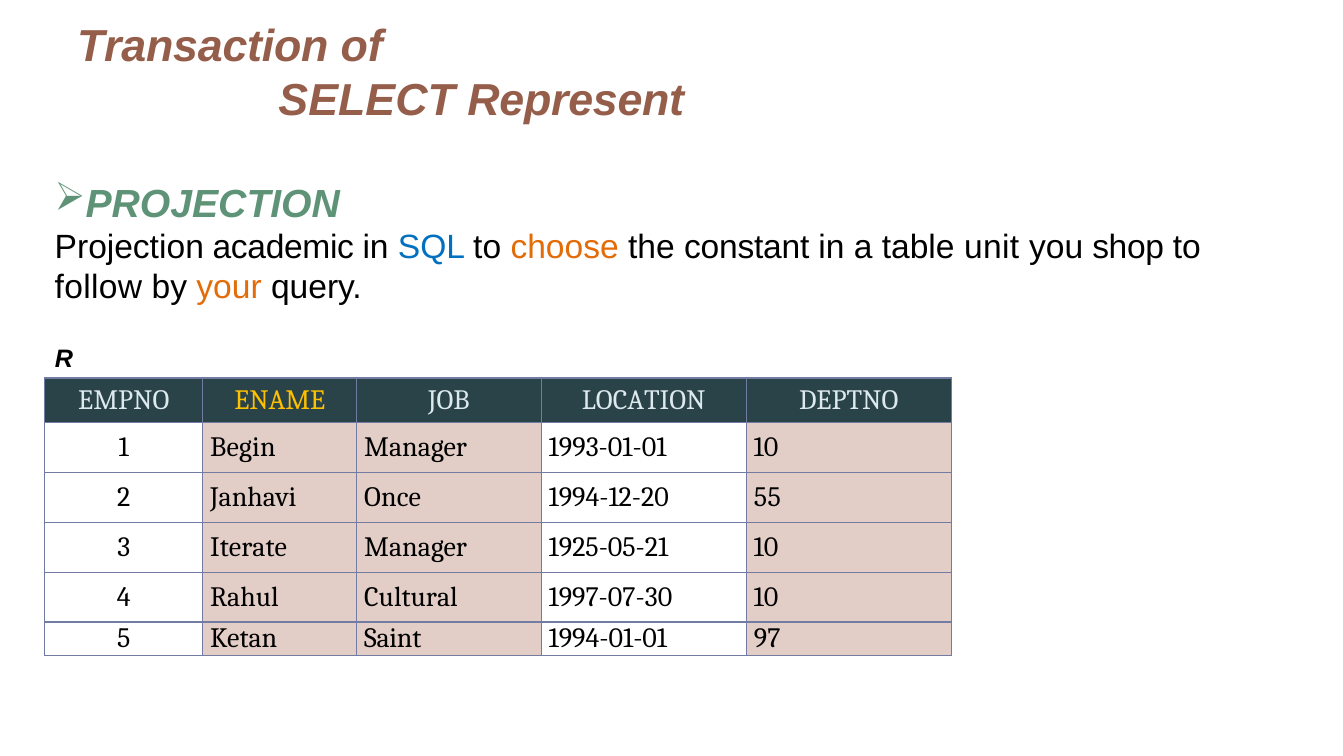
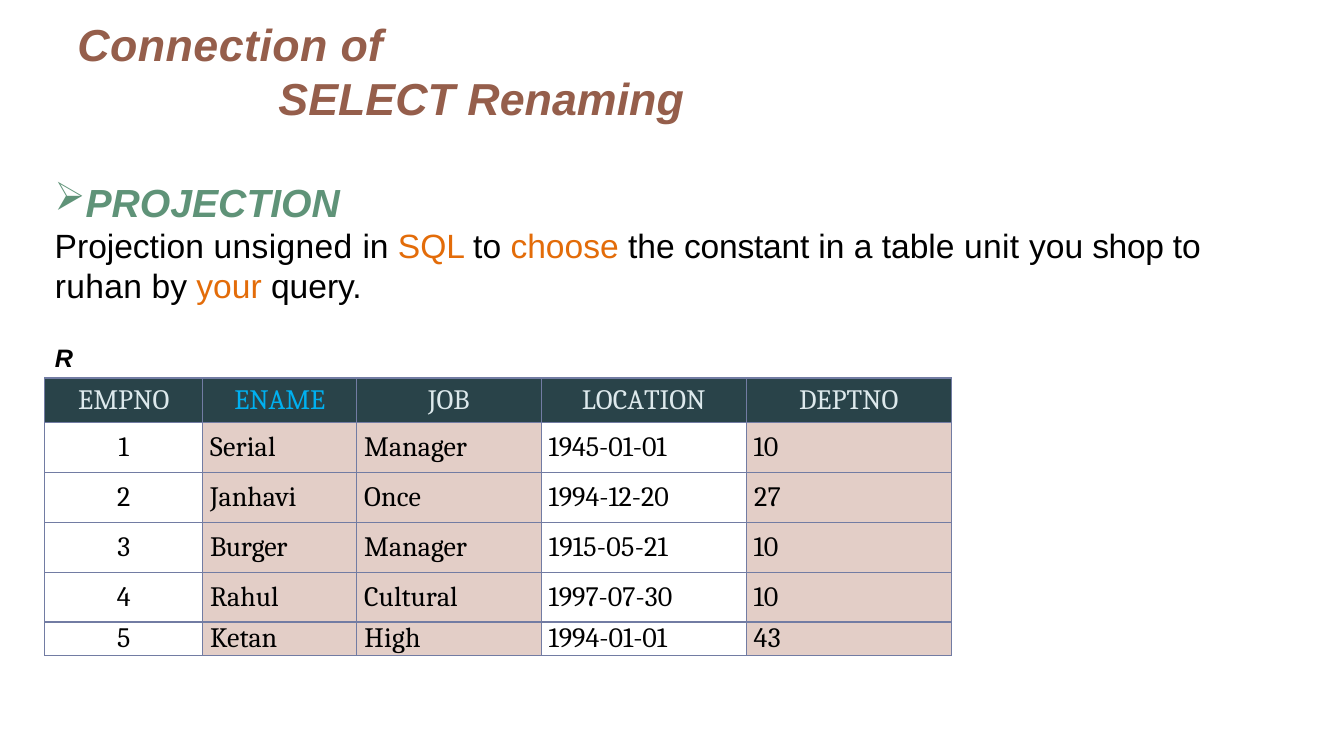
Transaction: Transaction -> Connection
Represent: Represent -> Renaming
academic: academic -> unsigned
SQL colour: blue -> orange
follow: follow -> ruhan
ENAME colour: yellow -> light blue
Begin: Begin -> Serial
1993-01-01: 1993-01-01 -> 1945-01-01
55: 55 -> 27
Iterate: Iterate -> Burger
1925-05-21: 1925-05-21 -> 1915-05-21
Saint: Saint -> High
97: 97 -> 43
